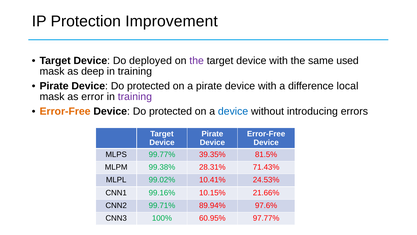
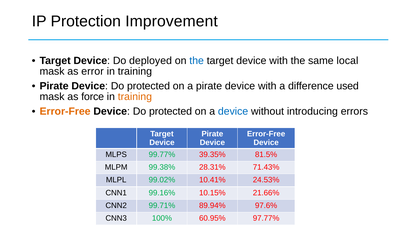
the at (197, 61) colour: purple -> blue
used: used -> local
deep: deep -> error
local: local -> used
error: error -> force
training at (135, 96) colour: purple -> orange
